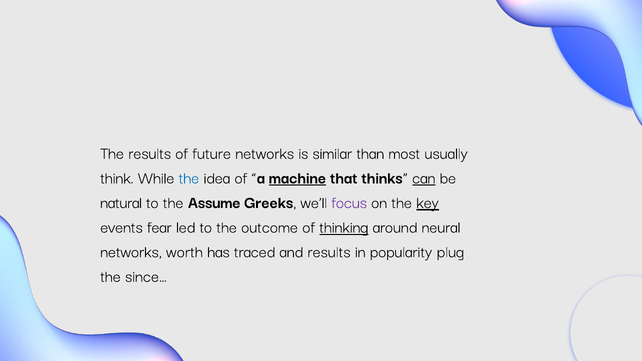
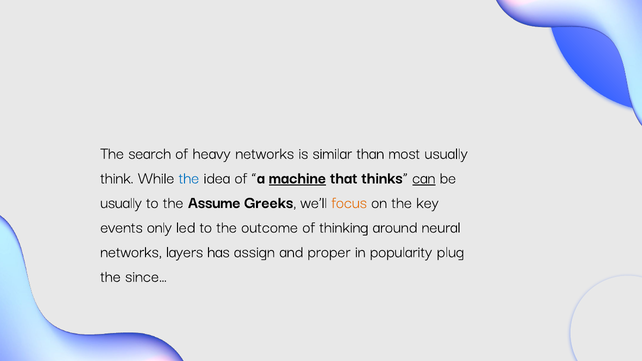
The results: results -> search
future: future -> heavy
natural at (121, 202): natural -> usually
focus colour: purple -> orange
key underline: present -> none
fear: fear -> only
thinking underline: present -> none
worth: worth -> layers
traced: traced -> assign
and results: results -> proper
